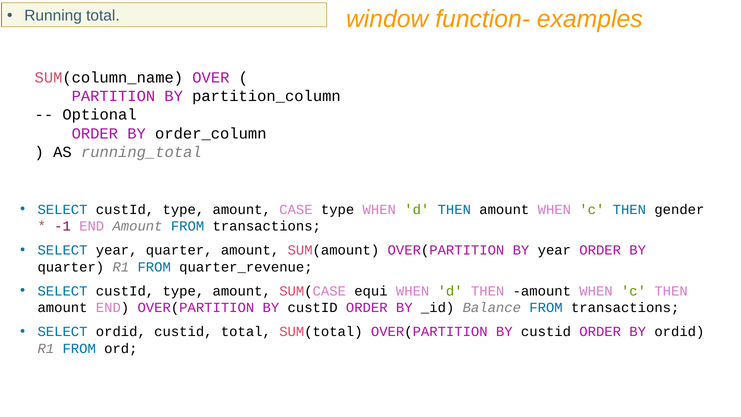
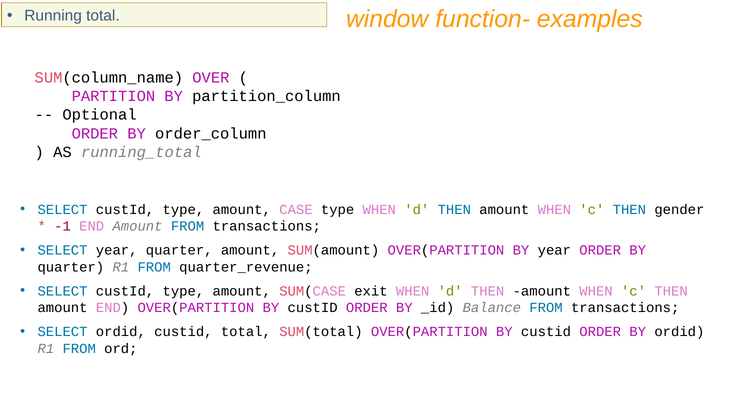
equi: equi -> exit
